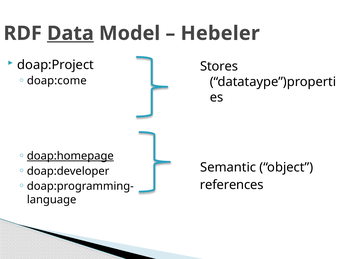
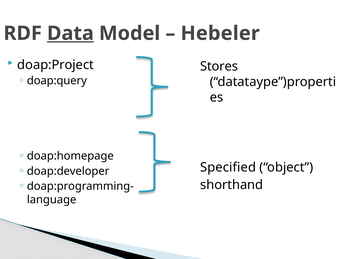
doap:come: doap:come -> doap:query
doap:homepage underline: present -> none
Semantic: Semantic -> Specified
references: references -> shorthand
